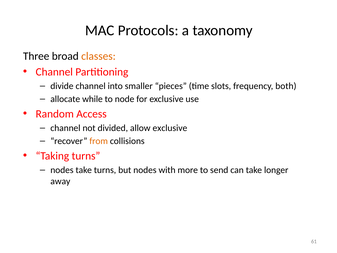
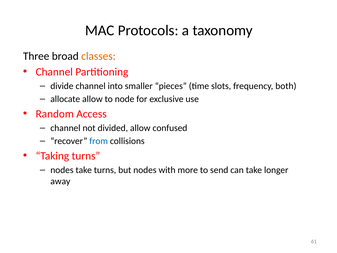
allocate while: while -> allow
allow exclusive: exclusive -> confused
from colour: orange -> blue
